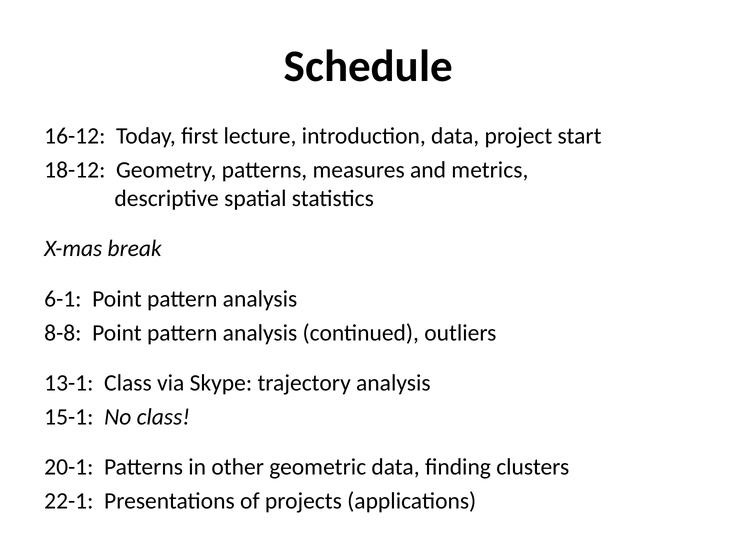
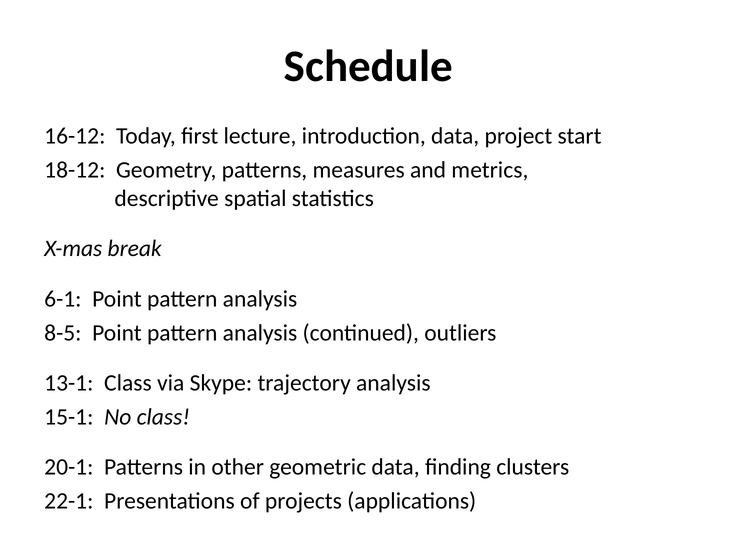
8-8: 8-8 -> 8-5
